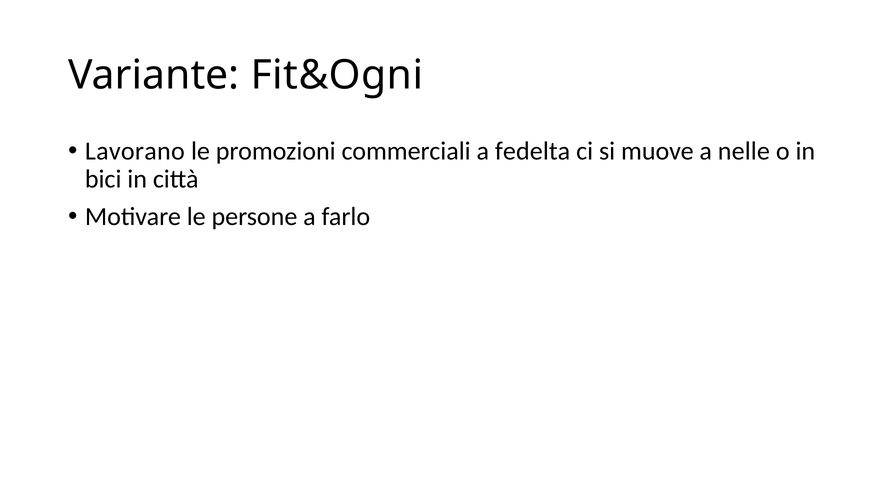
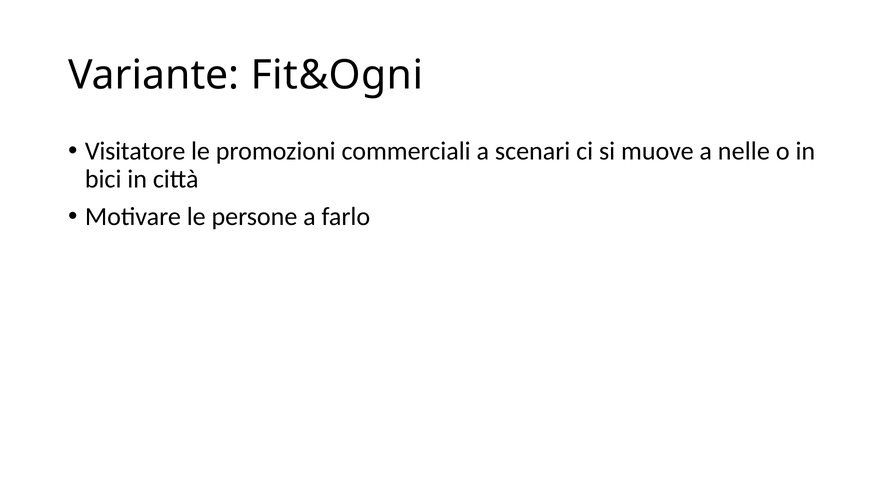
Lavorano: Lavorano -> Visitatore
fedelta: fedelta -> scenari
